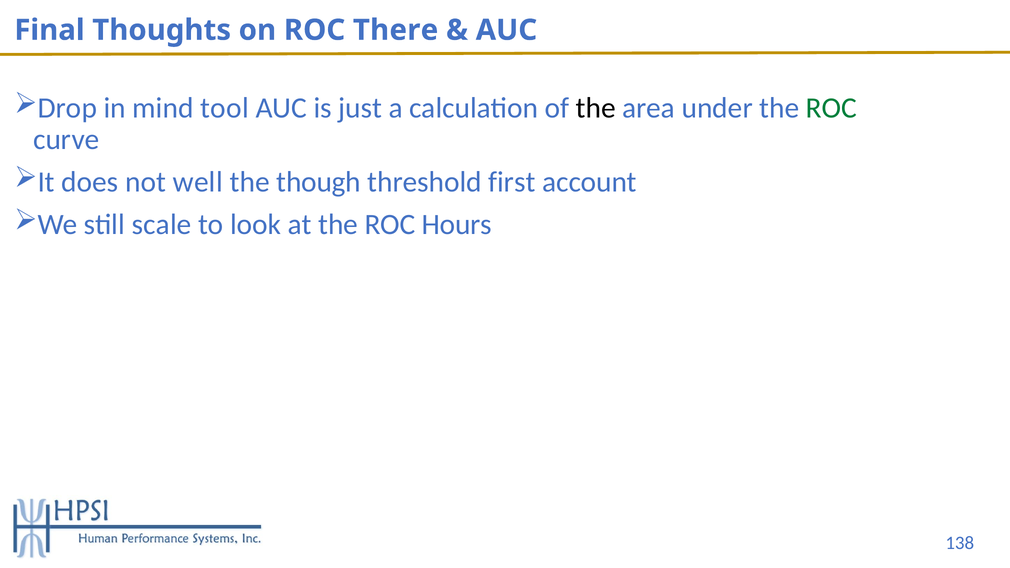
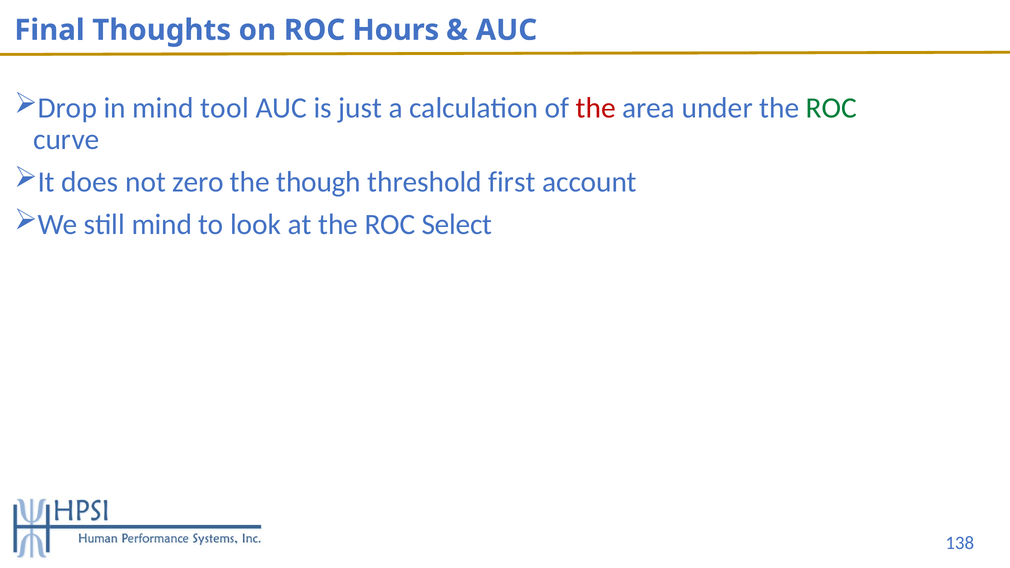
There: There -> Hours
the at (596, 108) colour: black -> red
well: well -> zero
still scale: scale -> mind
Hours: Hours -> Select
